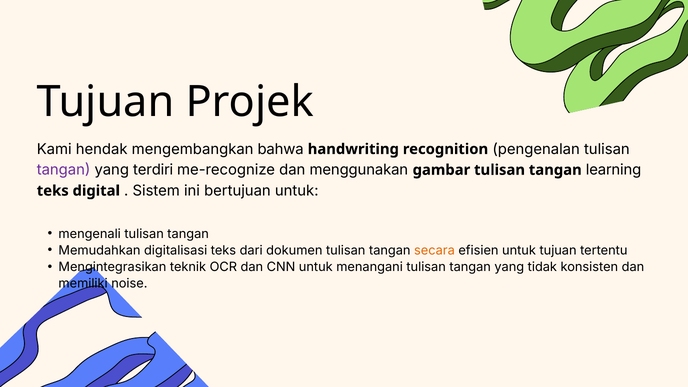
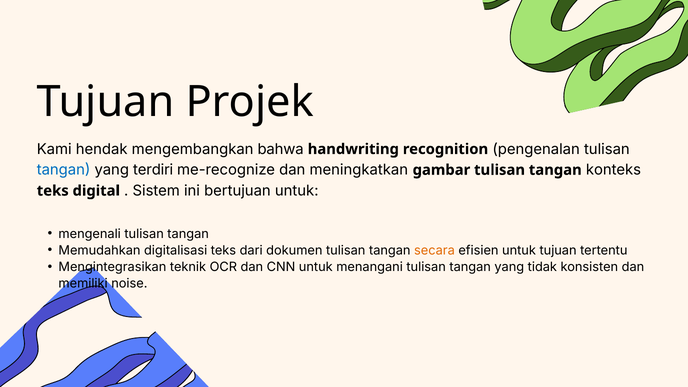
tangan at (64, 170) colour: purple -> blue
menggunakan: menggunakan -> meningkatkan
learning: learning -> konteks
